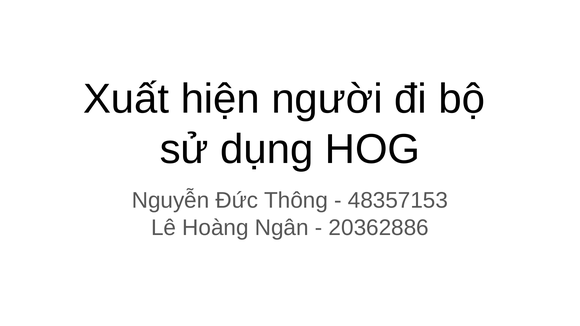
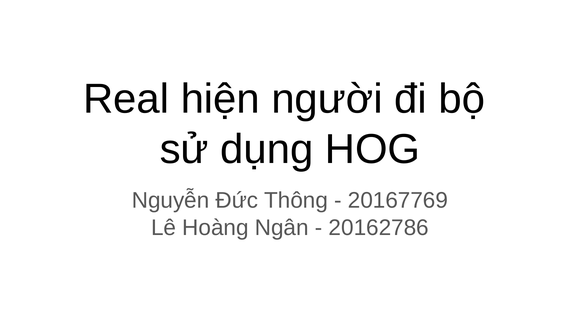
Xuất: Xuất -> Real
48357153: 48357153 -> 20167769
20362886: 20362886 -> 20162786
